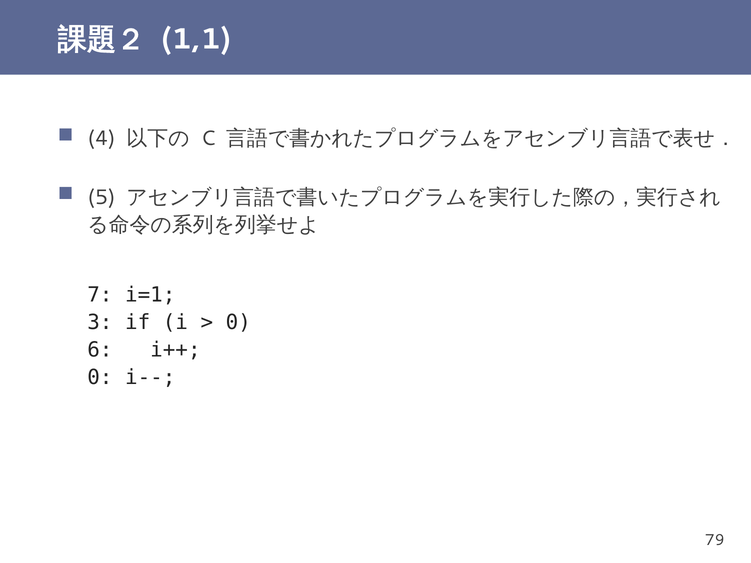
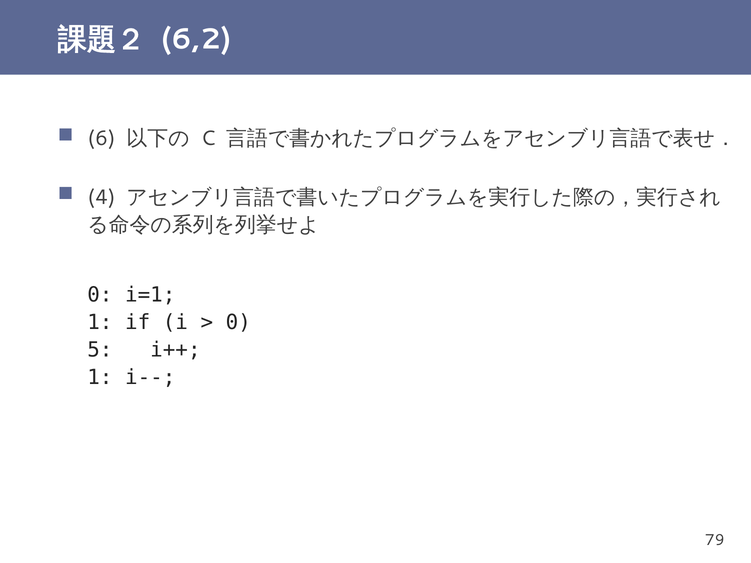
1,1: 1,1 -> 6,2
4: 4 -> 6
5: 5 -> 4
7 at (100, 295): 7 -> 0
3 at (100, 322): 3 -> 1
6: 6 -> 5
0 at (100, 377): 0 -> 1
